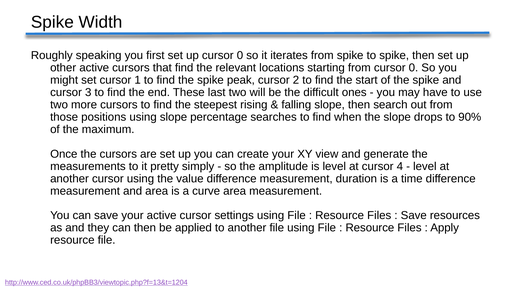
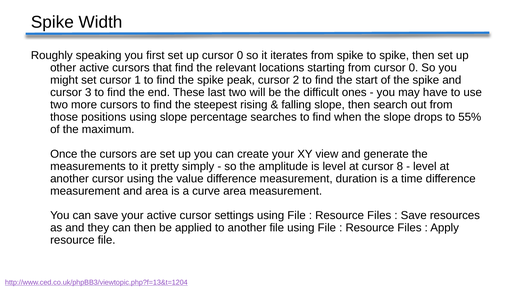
90%: 90% -> 55%
4: 4 -> 8
